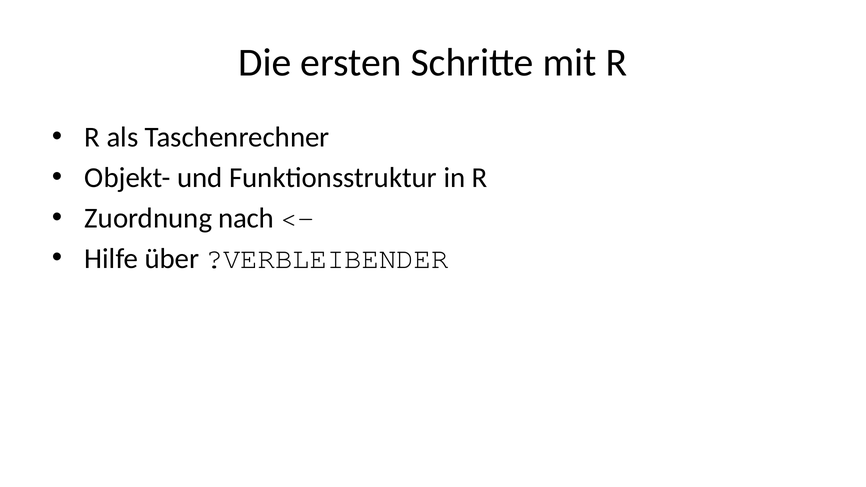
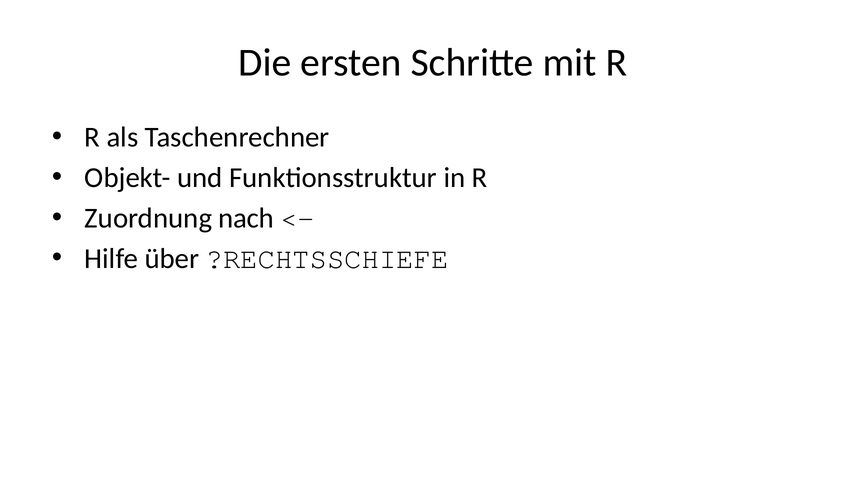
?VERBLEIBENDER: ?VERBLEIBENDER -> ?RECHTSSCHIEFE
